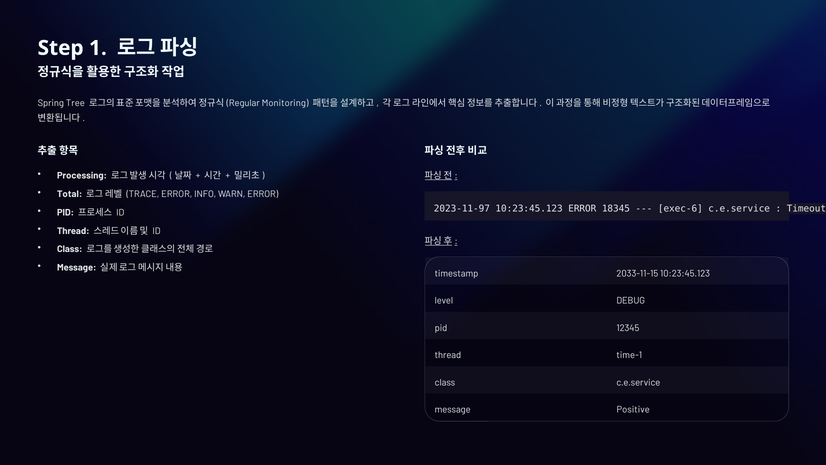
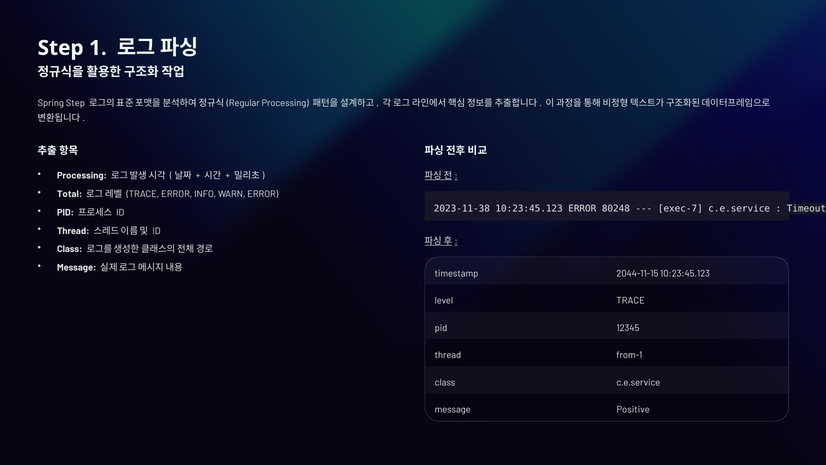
Spring Tree: Tree -> Step
Monitoring at (285, 103): Monitoring -> Processing
2023-11-97: 2023-11-97 -> 2023-11-38
18345: 18345 -> 80248
exec-6: exec-6 -> exec-7
2033-11-15: 2033-11-15 -> 2044-11-15
level DEBUG: DEBUG -> TRACE
time-1: time-1 -> from-1
